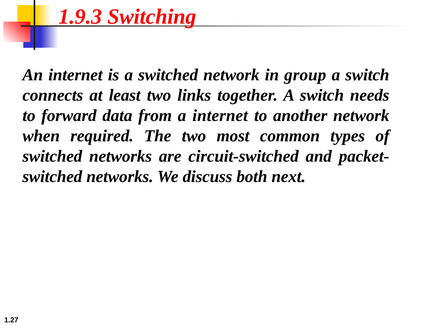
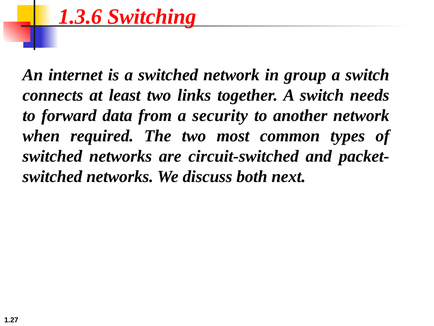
1.9.3: 1.9.3 -> 1.3.6
a internet: internet -> security
